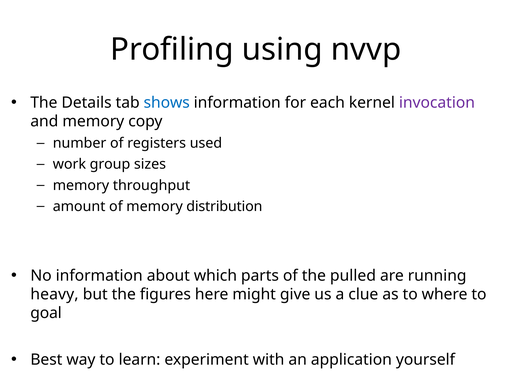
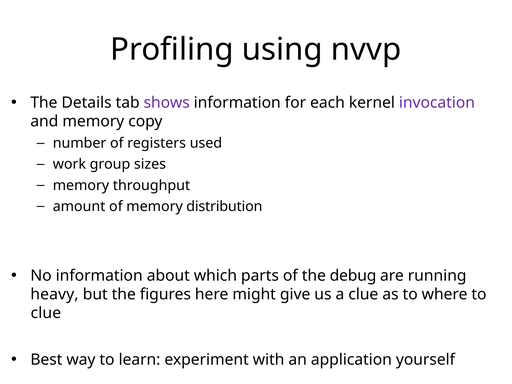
shows colour: blue -> purple
pulled: pulled -> debug
goal at (46, 313): goal -> clue
